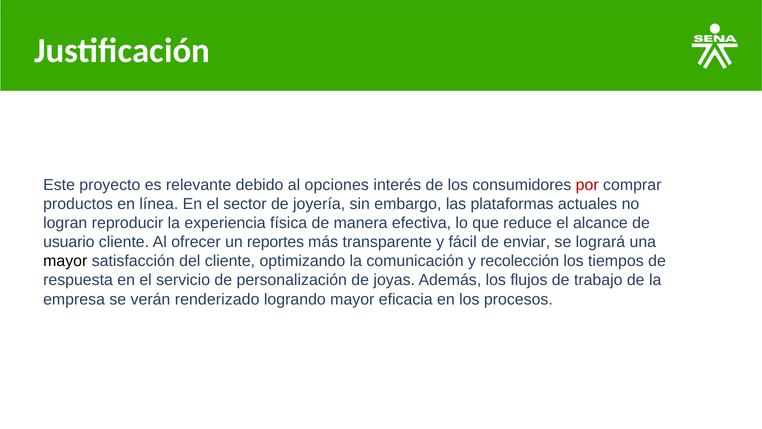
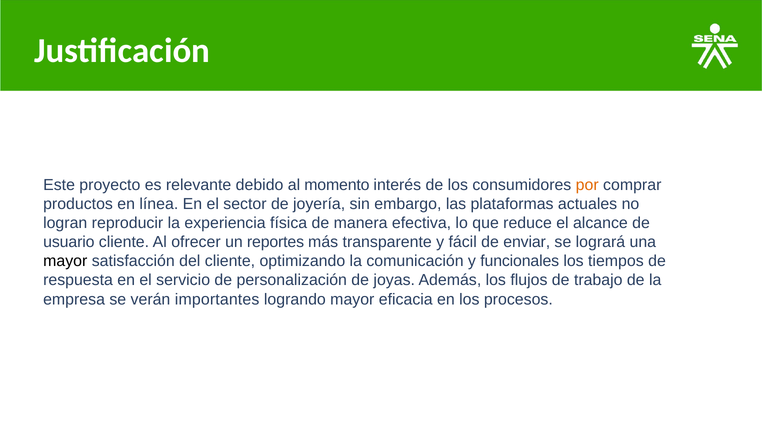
opciones: opciones -> momento
por colour: red -> orange
recolección: recolección -> funcionales
renderizado: renderizado -> importantes
